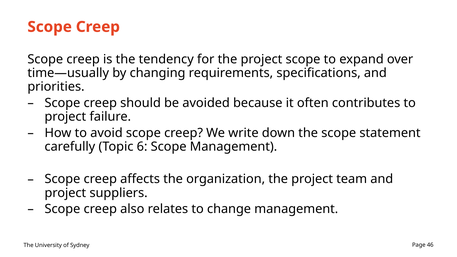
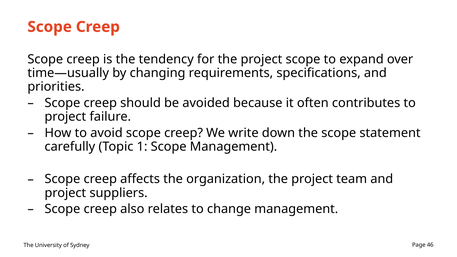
6: 6 -> 1
